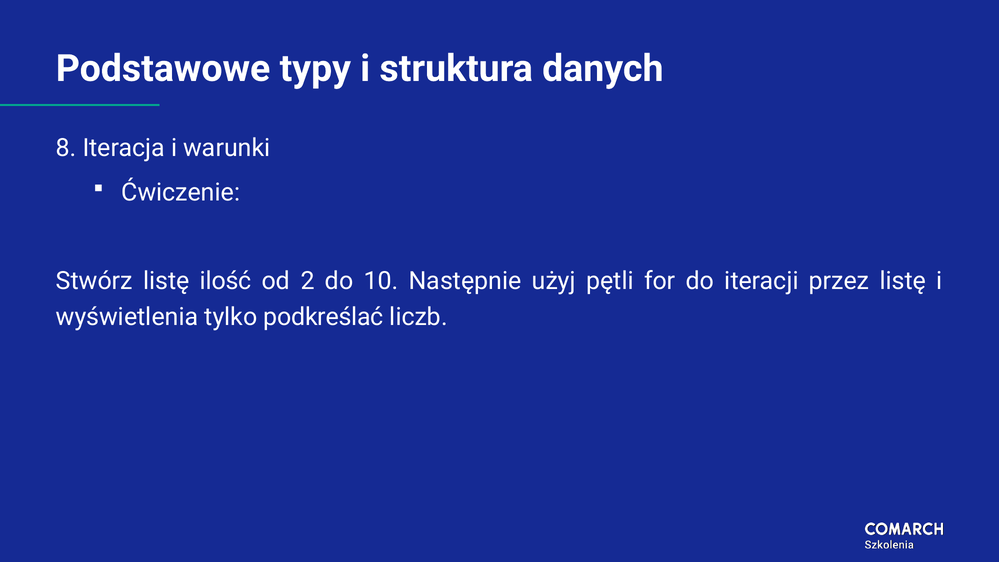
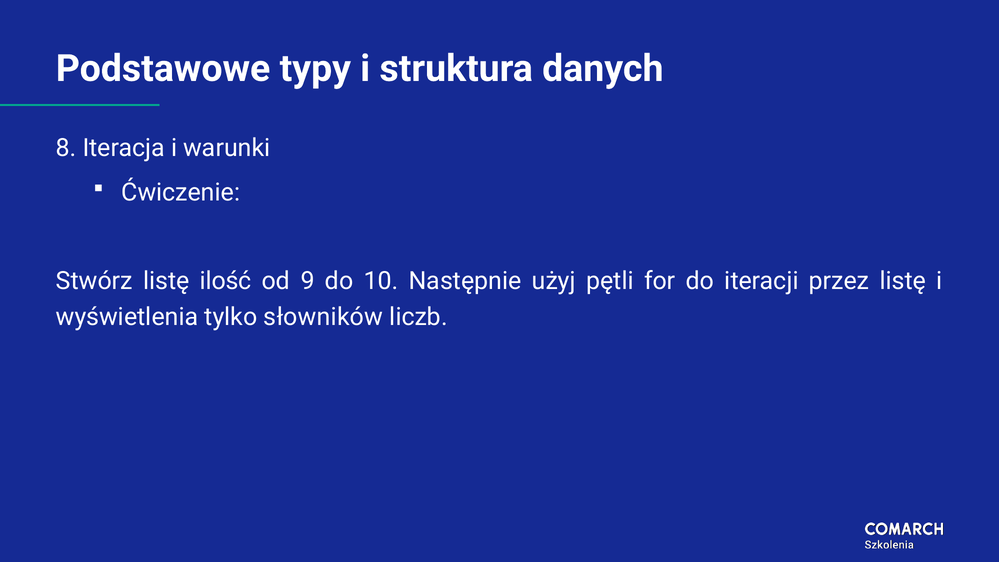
2: 2 -> 9
podkreślać: podkreślać -> słowników
